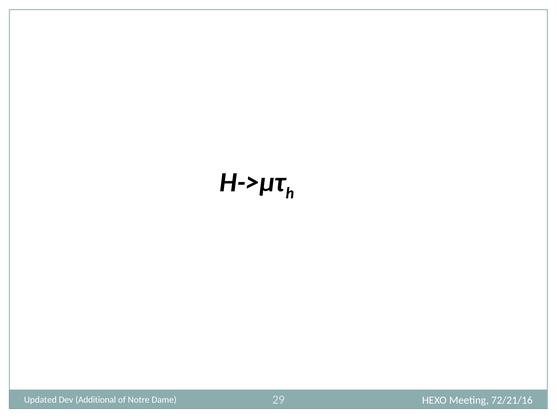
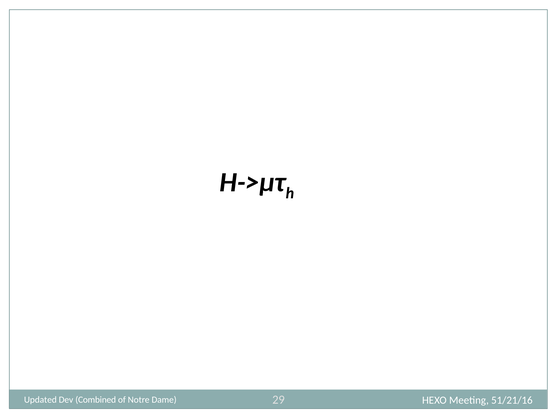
Additional: Additional -> Combined
72/21/16: 72/21/16 -> 51/21/16
